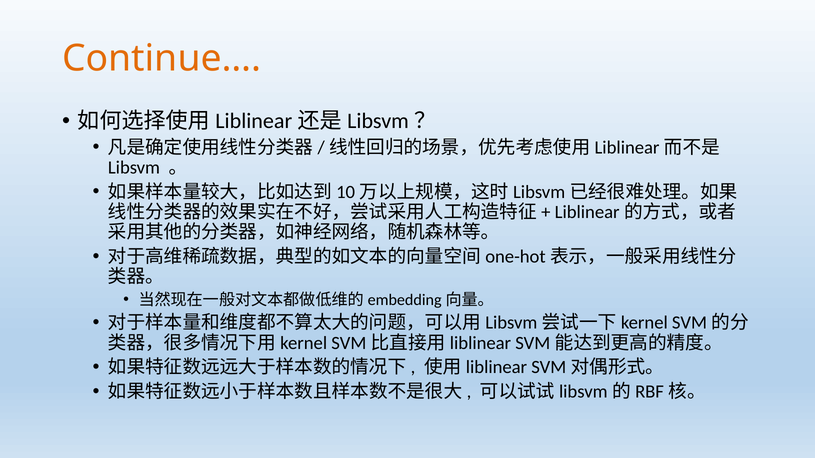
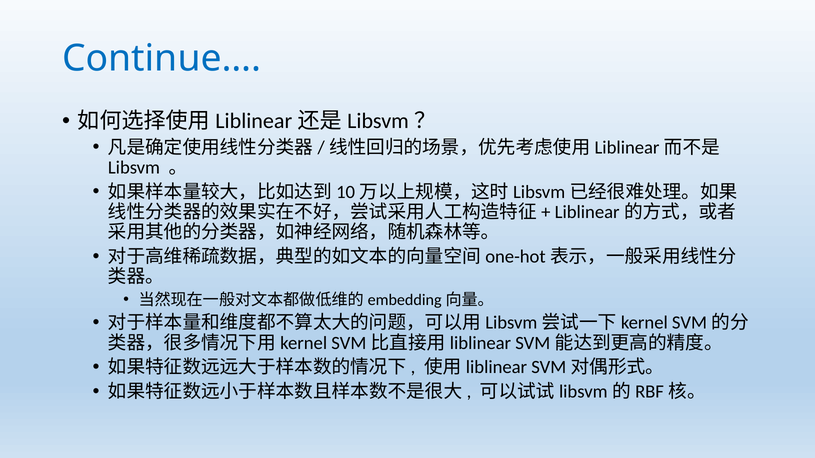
Continue… colour: orange -> blue
